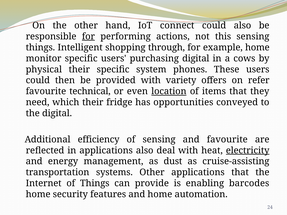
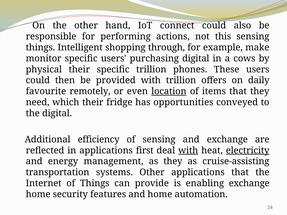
for at (88, 36) underline: present -> none
example home: home -> make
specific system: system -> trillion
with variety: variety -> trillion
refer: refer -> daily
technical: technical -> remotely
and favourite: favourite -> exchange
applications also: also -> first
with at (188, 151) underline: none -> present
as dust: dust -> they
enabling barcodes: barcodes -> exchange
